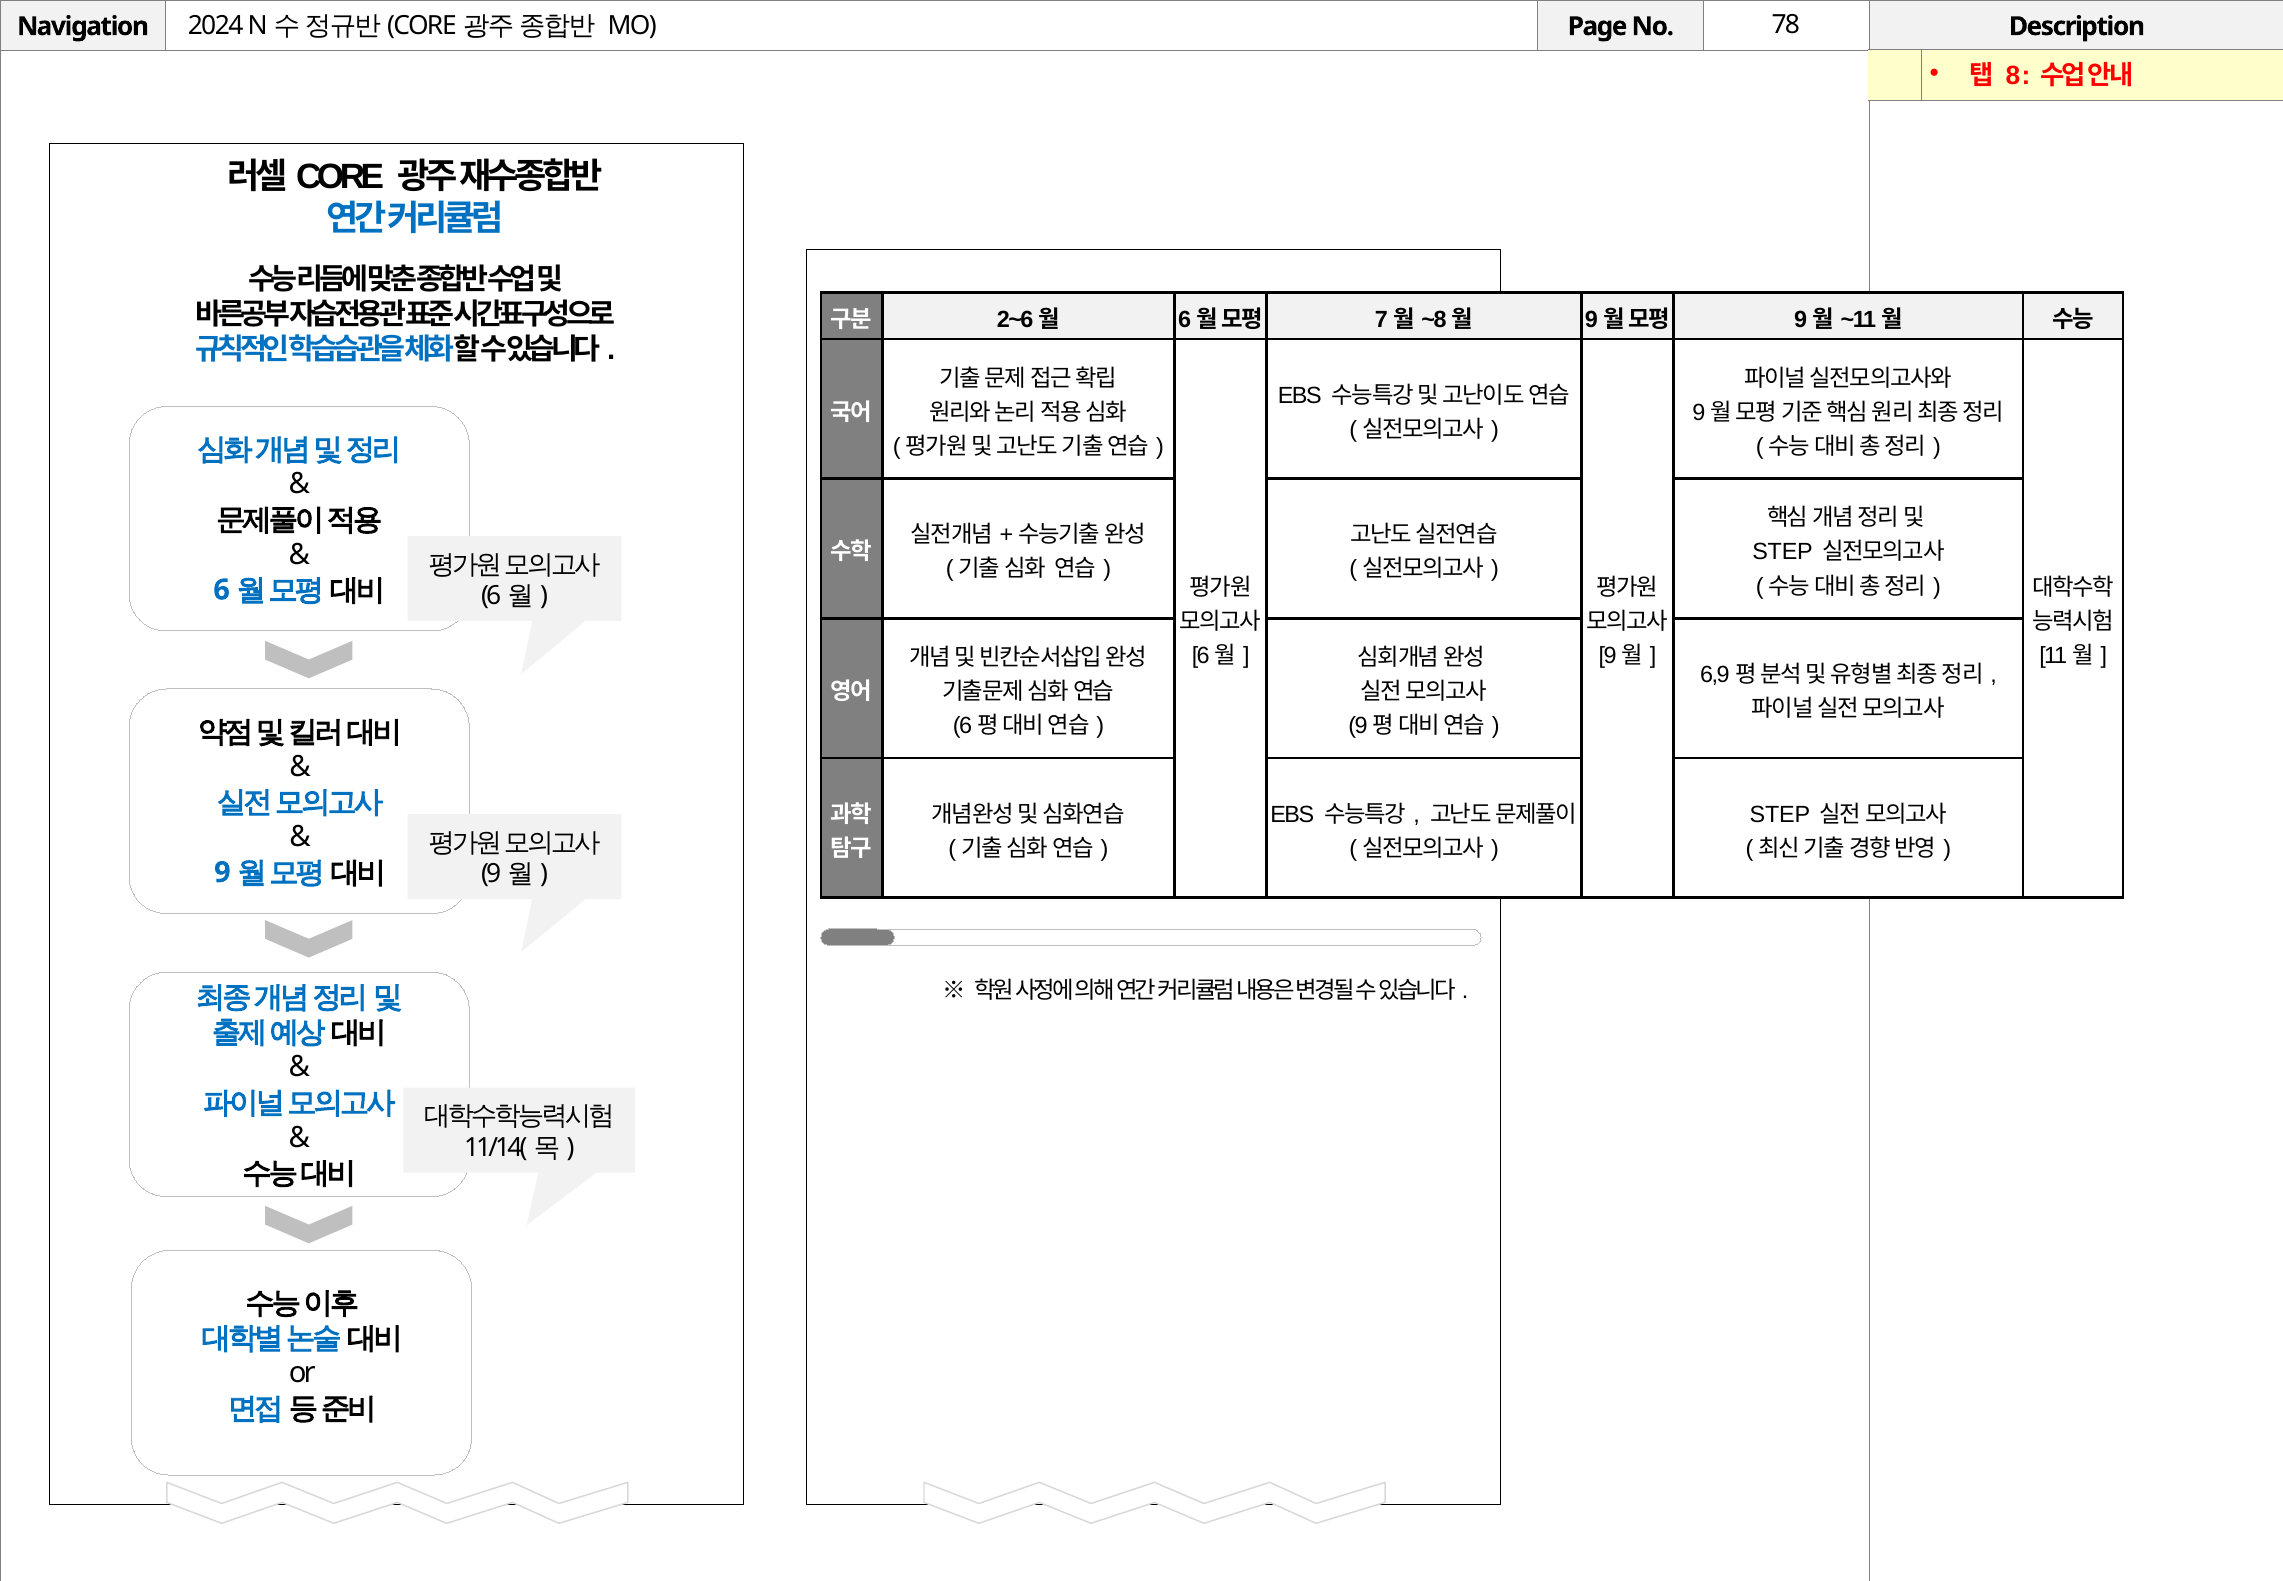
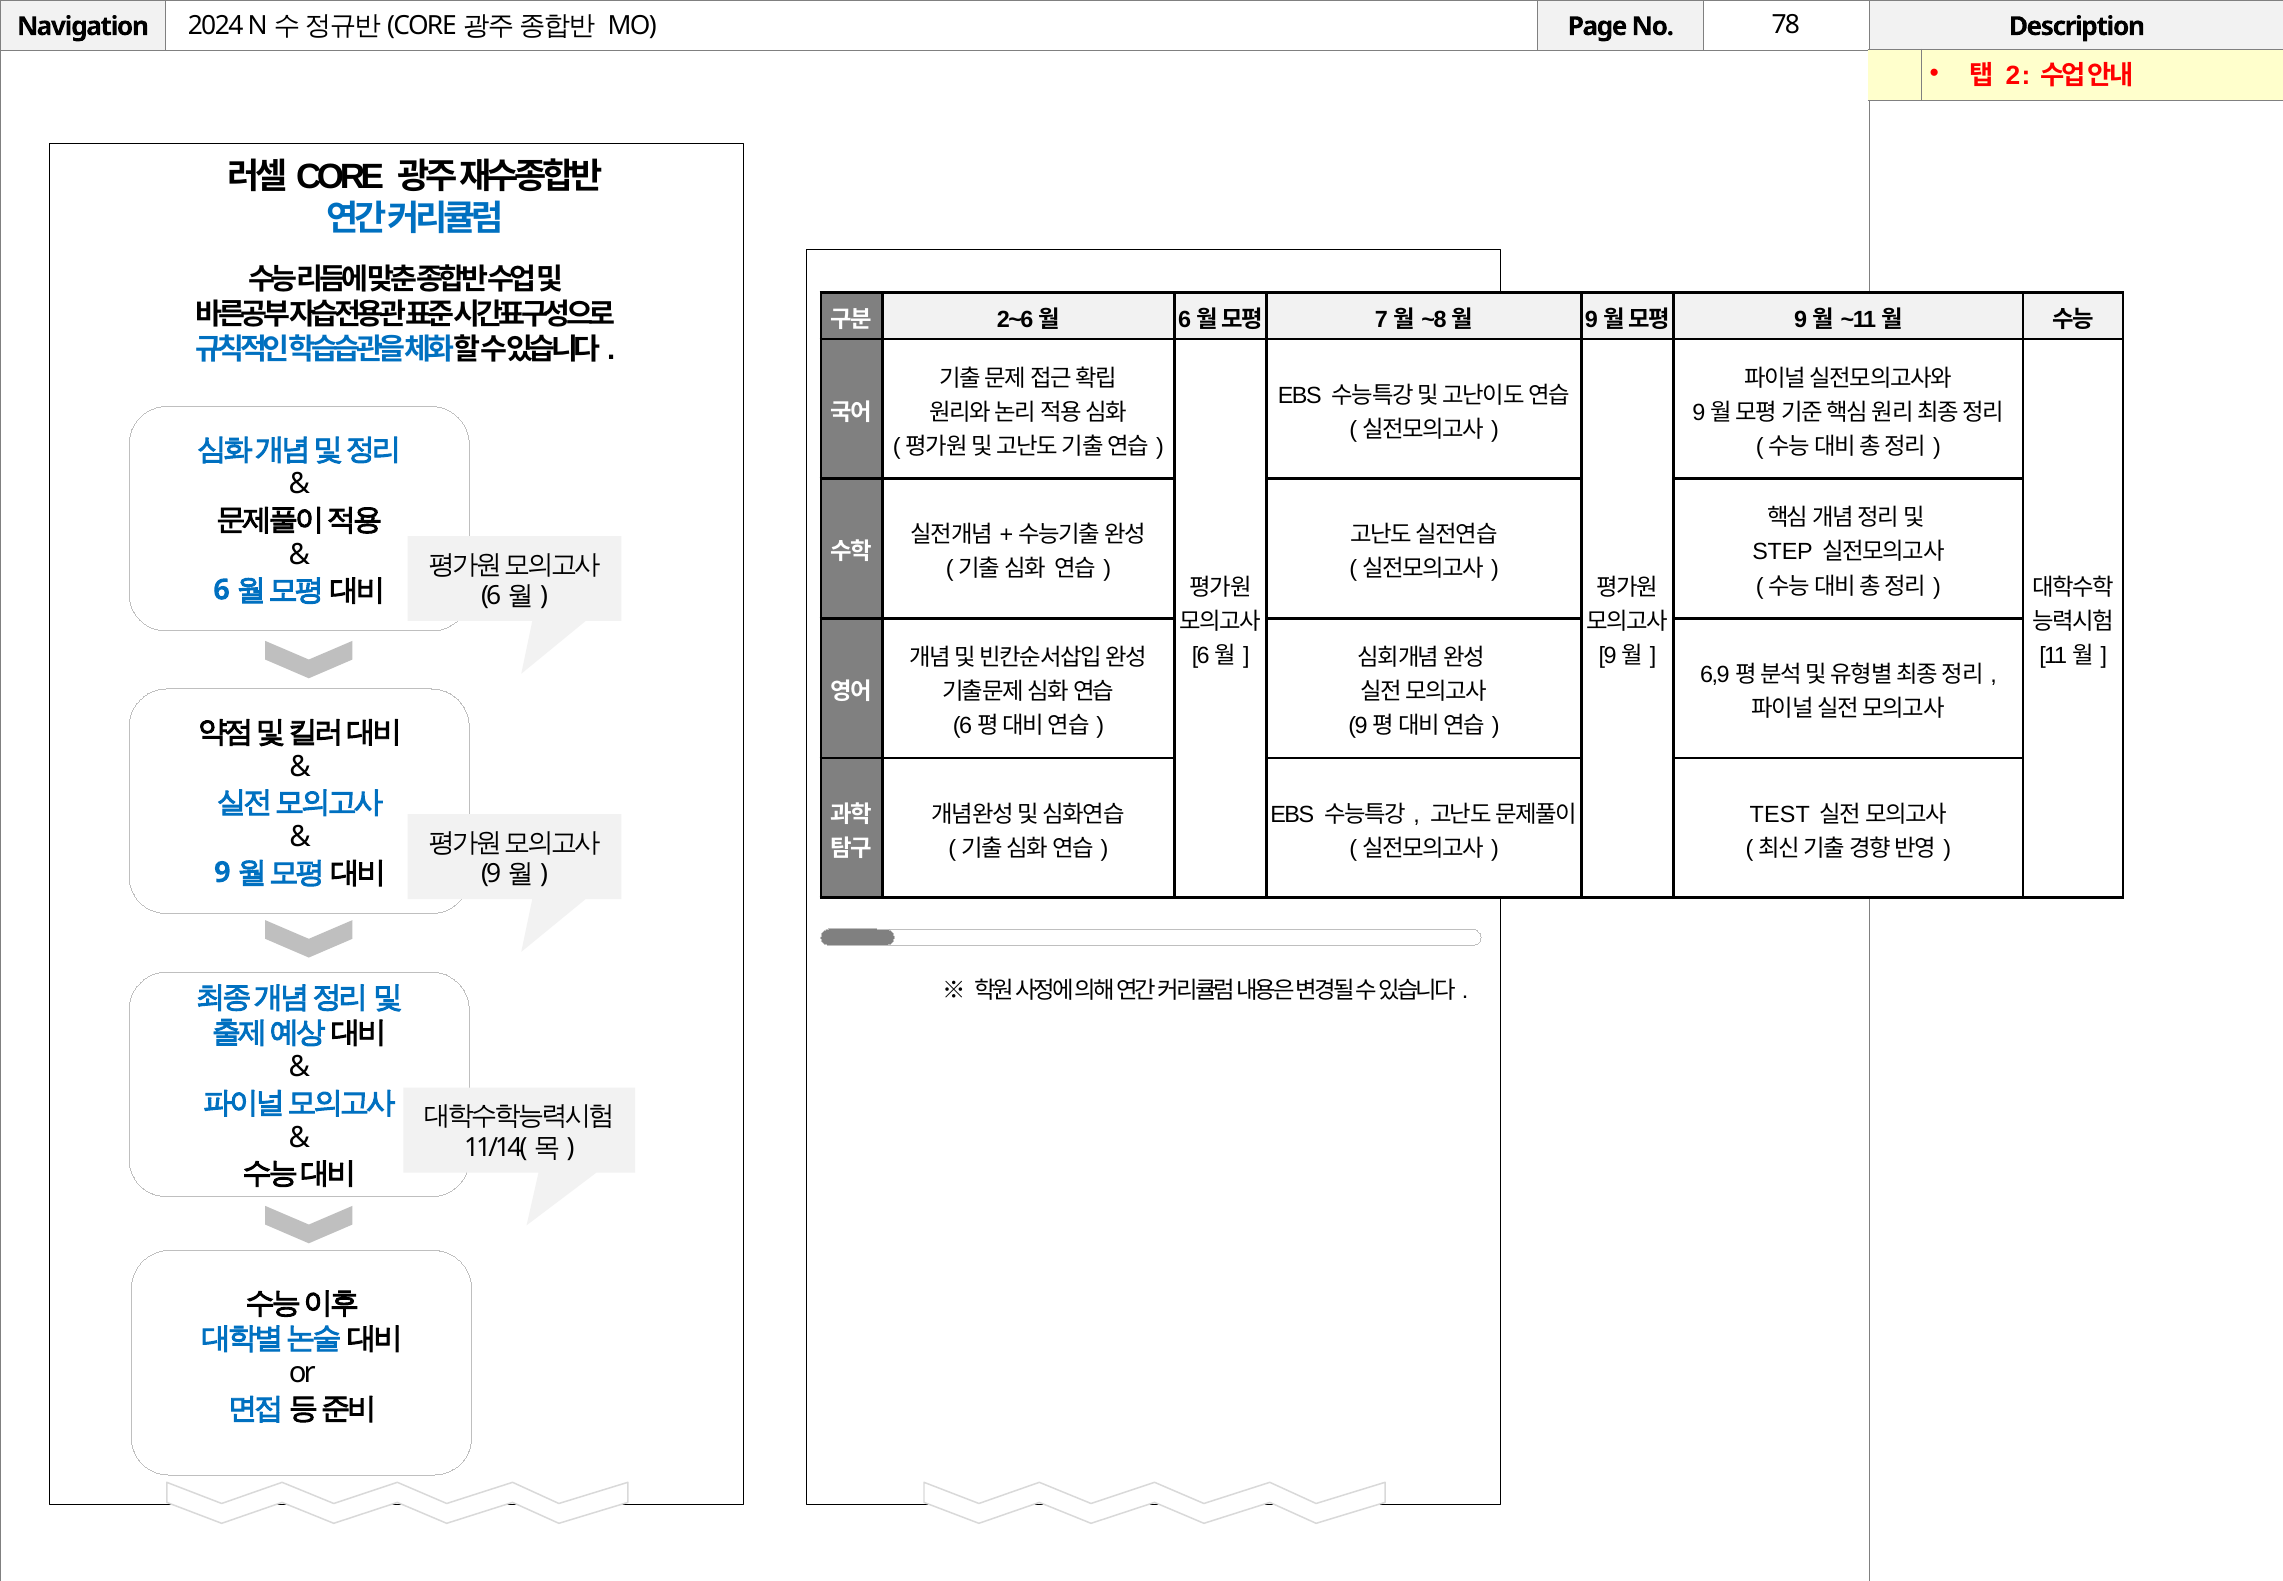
8: 8 -> 2
STEP at (1780, 814): STEP -> TEST
